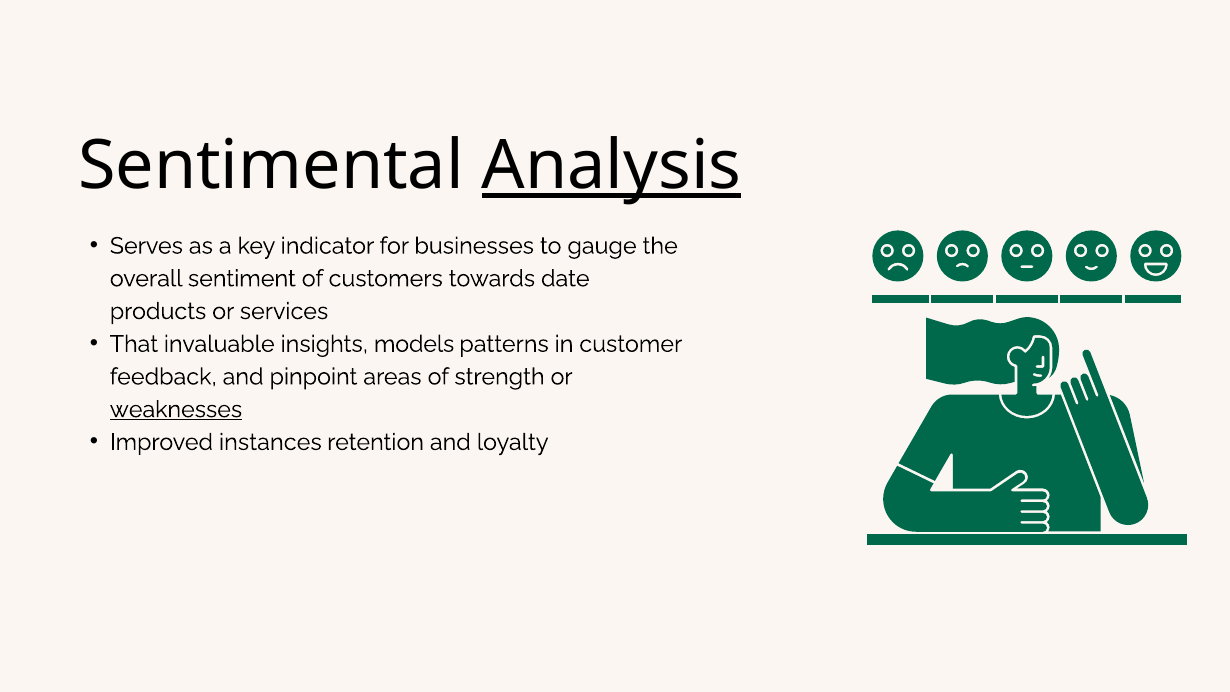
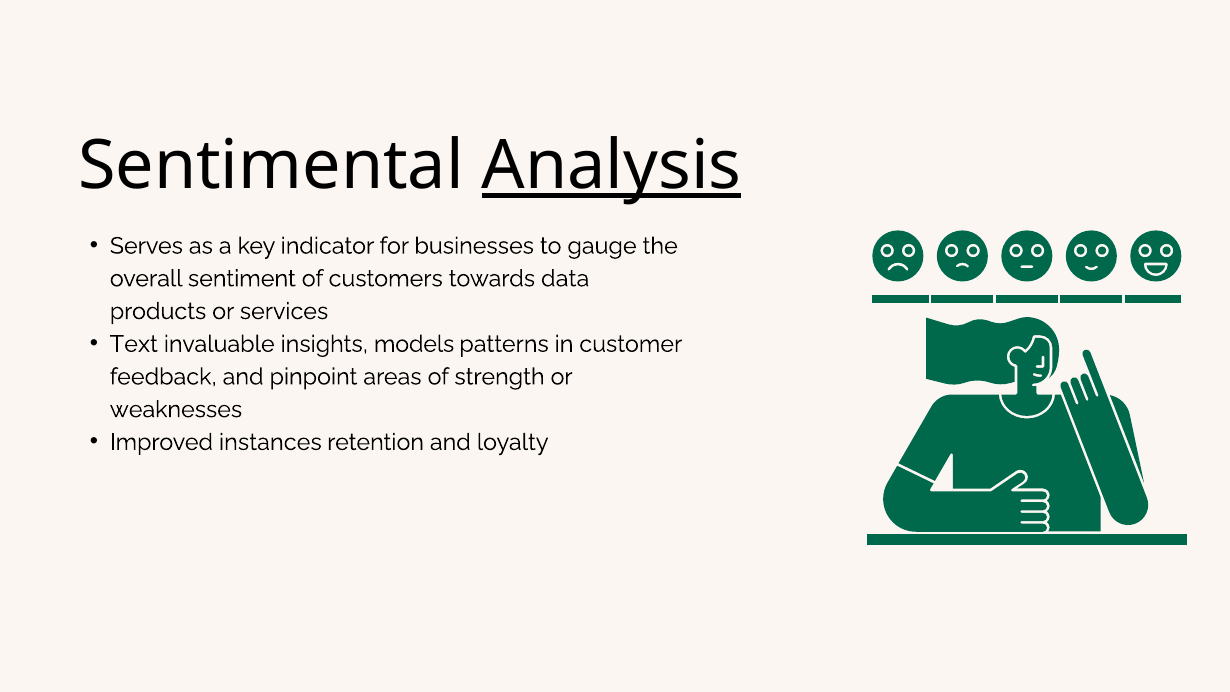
date: date -> data
That: That -> Text
weaknesses underline: present -> none
